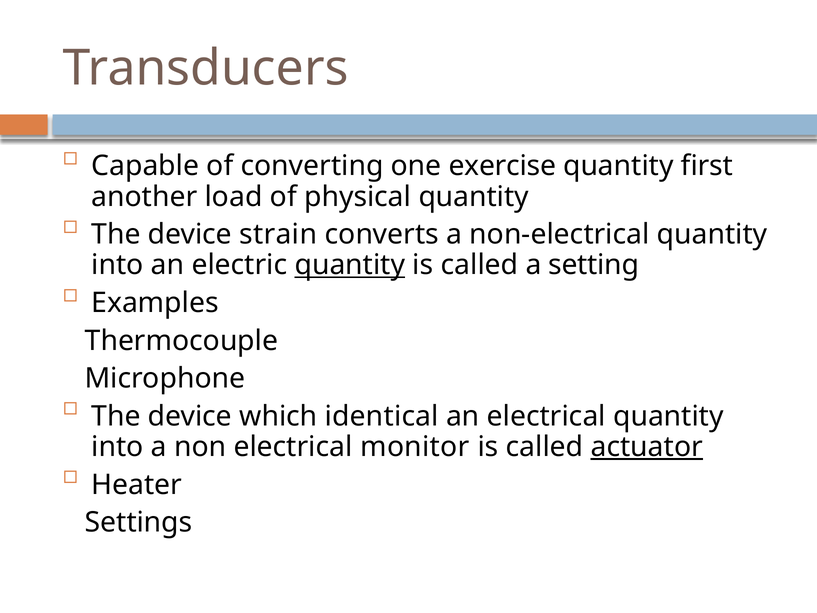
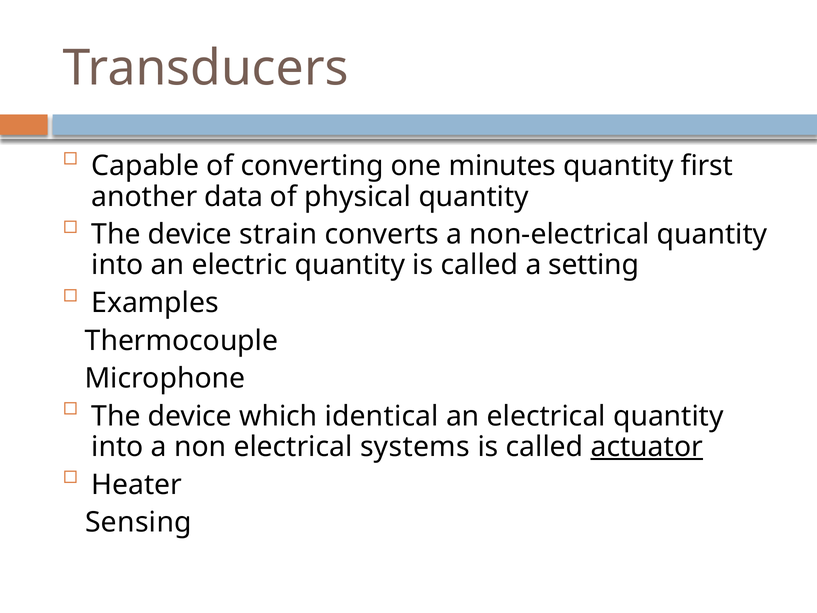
exercise: exercise -> minutes
load: load -> data
quantity at (350, 265) underline: present -> none
monitor: monitor -> systems
Settings: Settings -> Sensing
